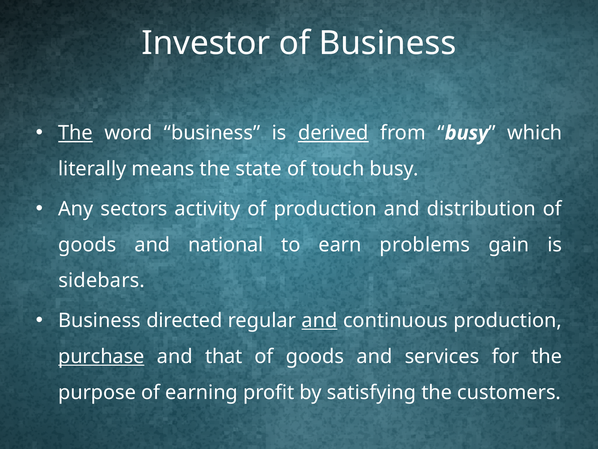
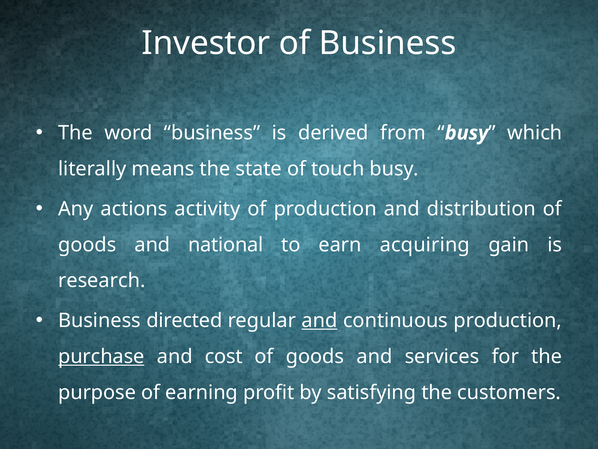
The at (76, 133) underline: present -> none
derived underline: present -> none
sectors: sectors -> actions
problems: problems -> acquiring
sidebars: sidebars -> research
that: that -> cost
